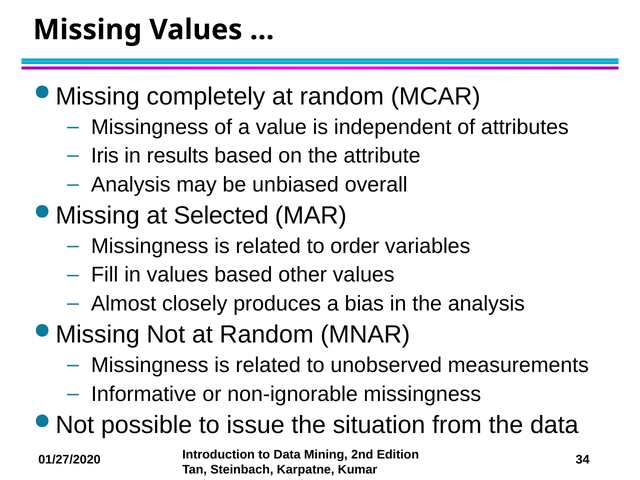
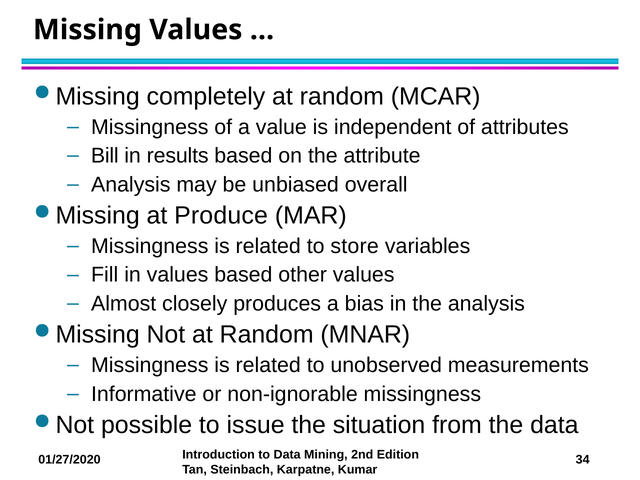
Iris: Iris -> Bill
Selected: Selected -> Produce
order: order -> store
